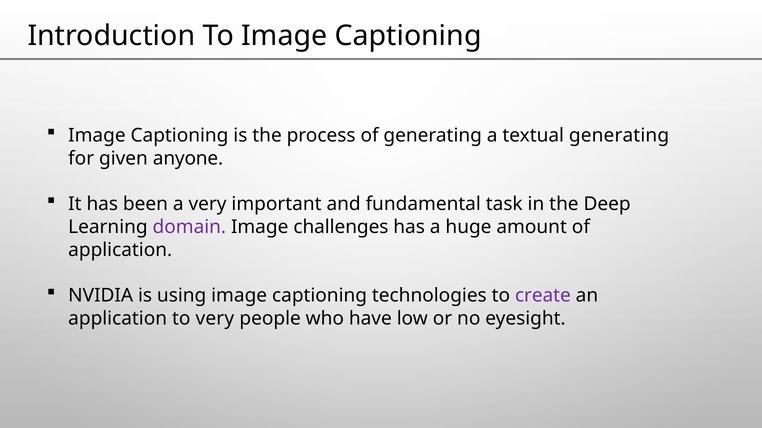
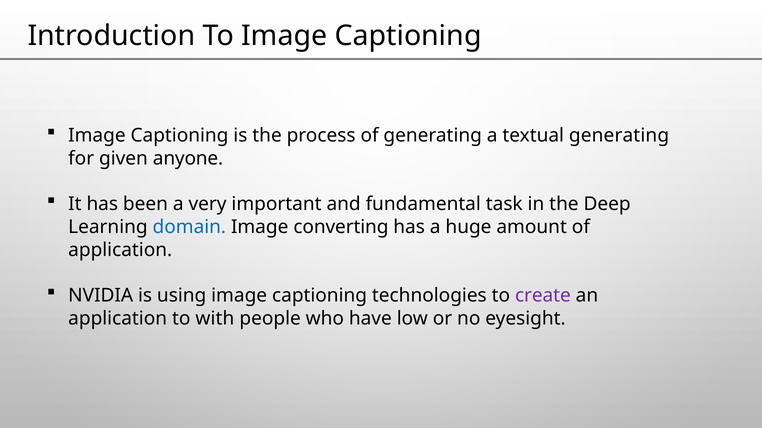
domain colour: purple -> blue
challenges: challenges -> converting
to very: very -> with
